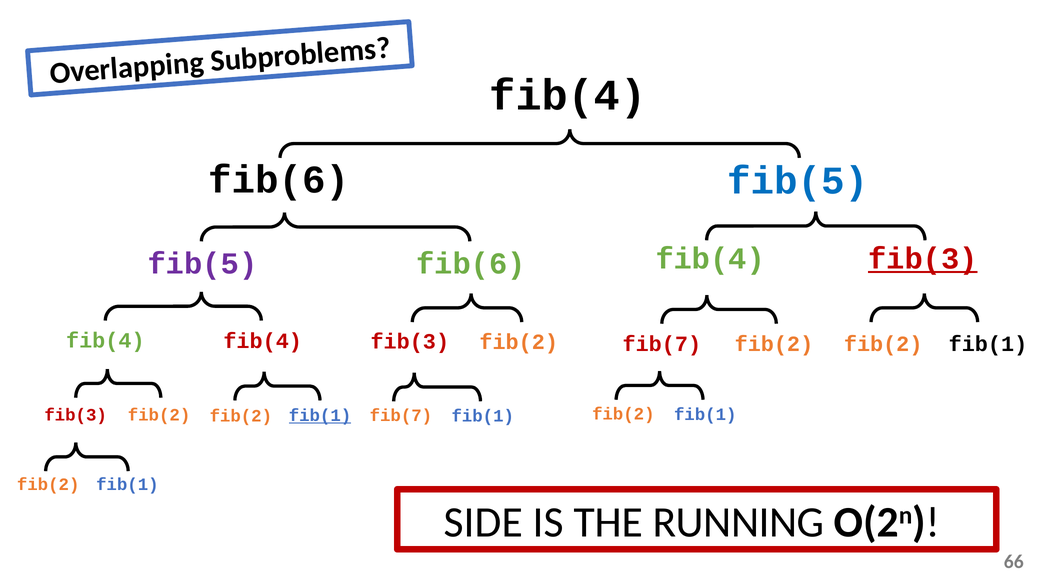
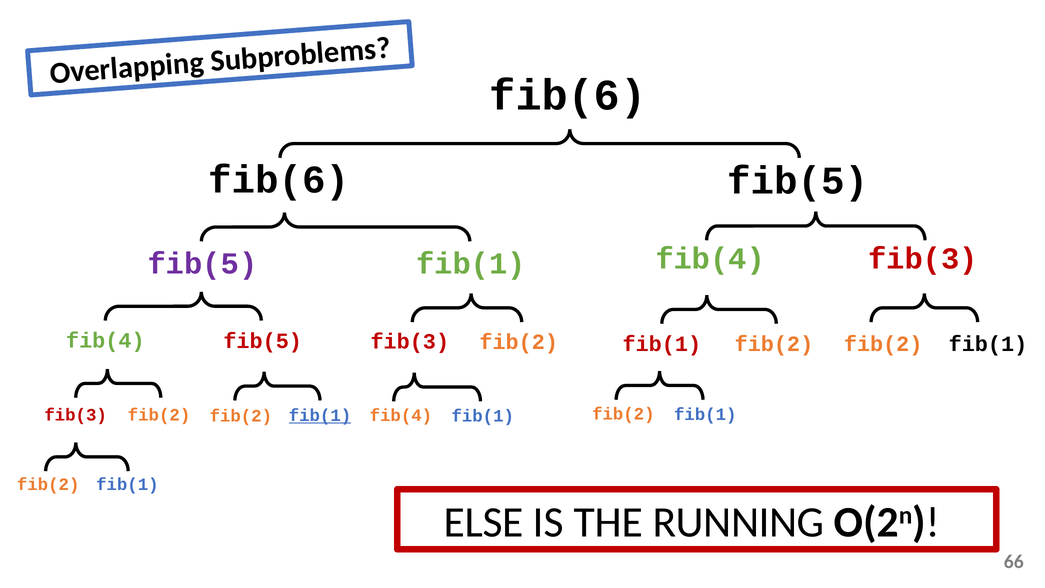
fib(4 at (568, 95): fib(4 -> fib(6
fib(5 at (798, 181) colour: blue -> black
fib(5 fib(6: fib(6 -> fib(1
fib(3 at (923, 259) underline: present -> none
fib(4 fib(4: fib(4 -> fib(5
fib(3 fib(2 fib(7: fib(7 -> fib(1
fib(7 at (401, 416): fib(7 -> fib(4
SIDE: SIDE -> ELSE
